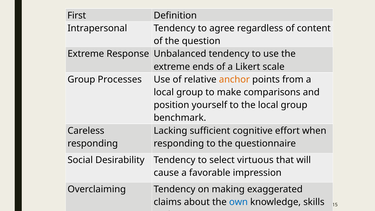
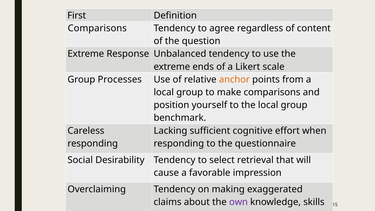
Intrapersonal at (97, 28): Intrapersonal -> Comparisons
virtuous: virtuous -> retrieval
own colour: blue -> purple
